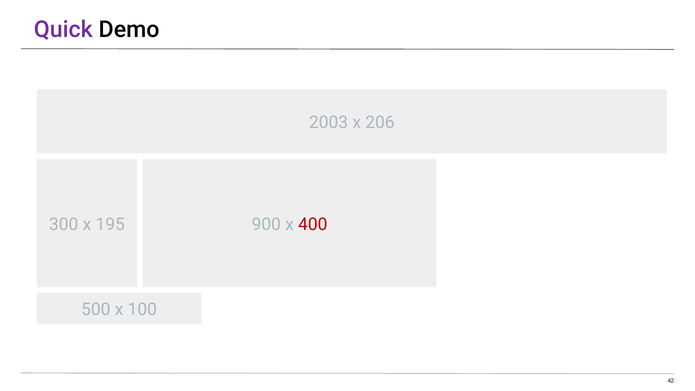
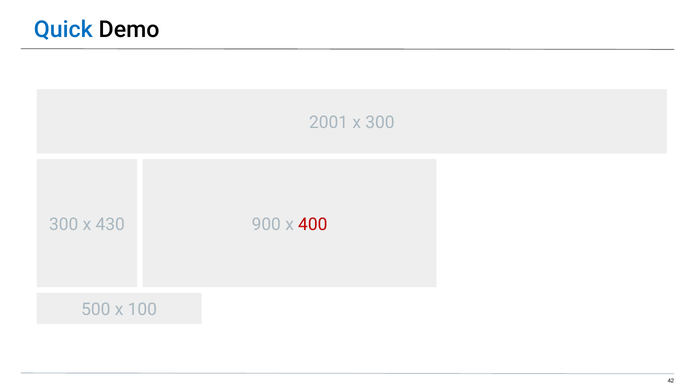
Quick colour: purple -> blue
2003: 2003 -> 2001
x 206: 206 -> 300
195: 195 -> 430
